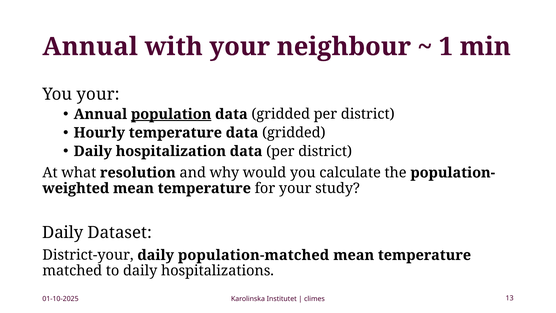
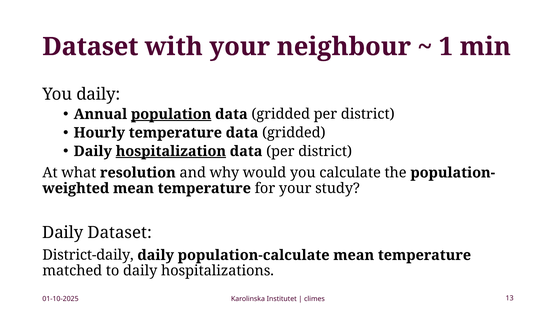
Annual at (90, 47): Annual -> Dataset
You your: your -> daily
hospitalization underline: none -> present
District-your: District-your -> District-daily
population-matched: population-matched -> population-calculate
